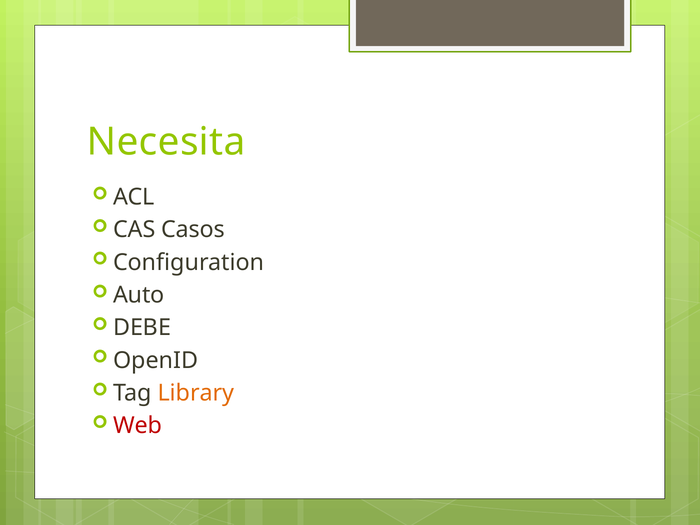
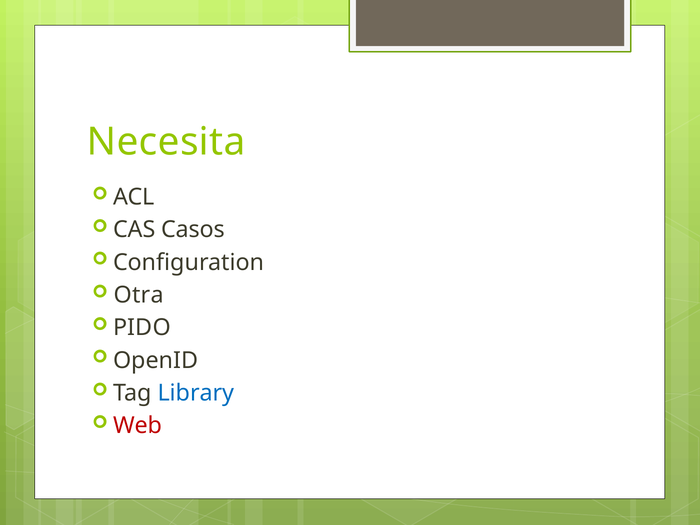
Auto: Auto -> Otra
DEBE: DEBE -> PIDO
Library colour: orange -> blue
